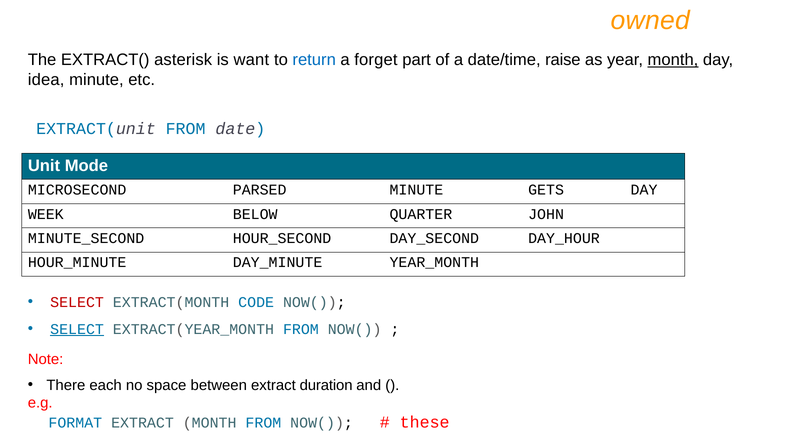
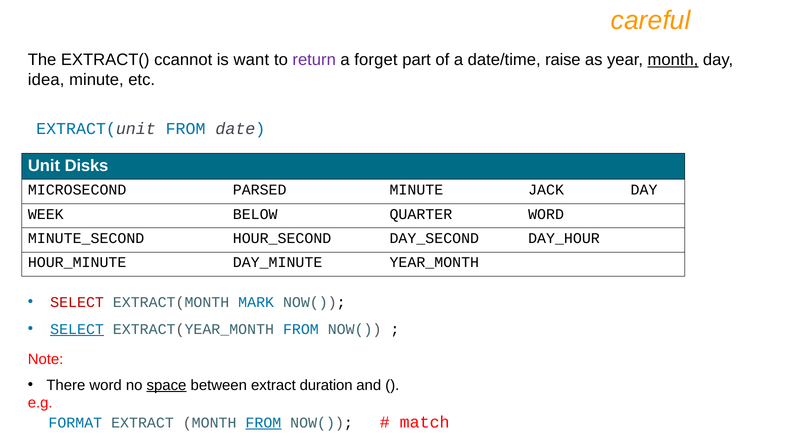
owned: owned -> careful
asterisk: asterisk -> ccannot
return colour: blue -> purple
Mode: Mode -> Disks
GETS: GETS -> JACK
QUARTER JOHN: JOHN -> WORD
CODE: CODE -> MARK
There each: each -> word
space underline: none -> present
FROM at (263, 422) underline: none -> present
these: these -> match
